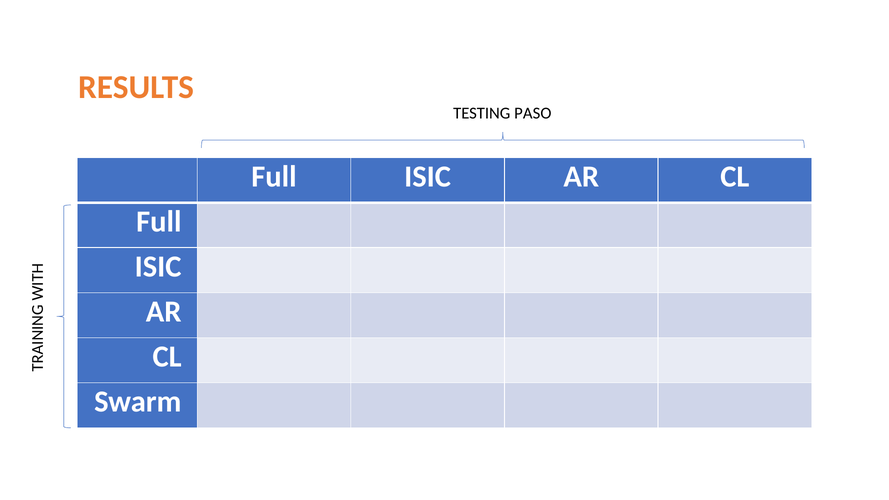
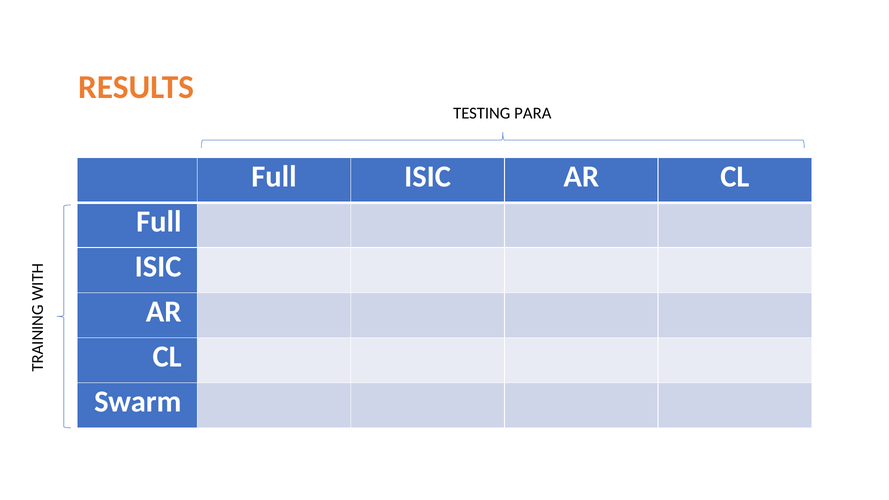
PASO: PASO -> PARA
